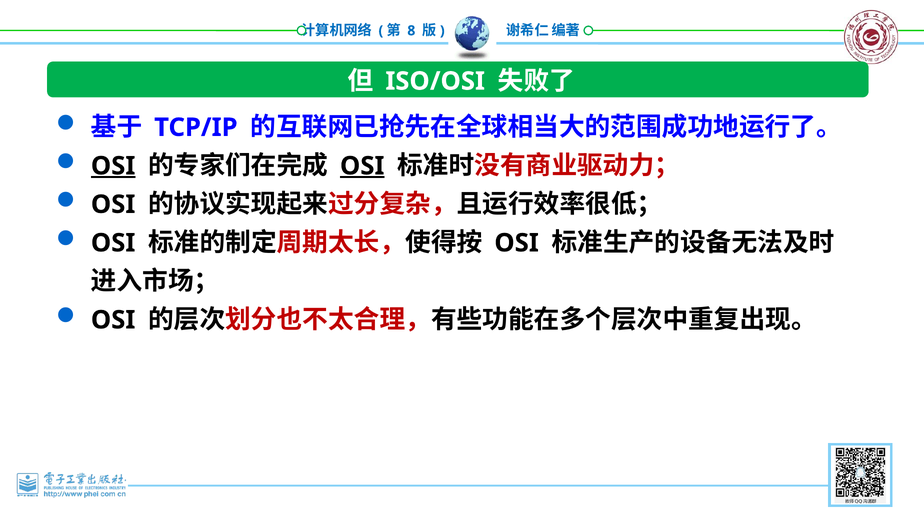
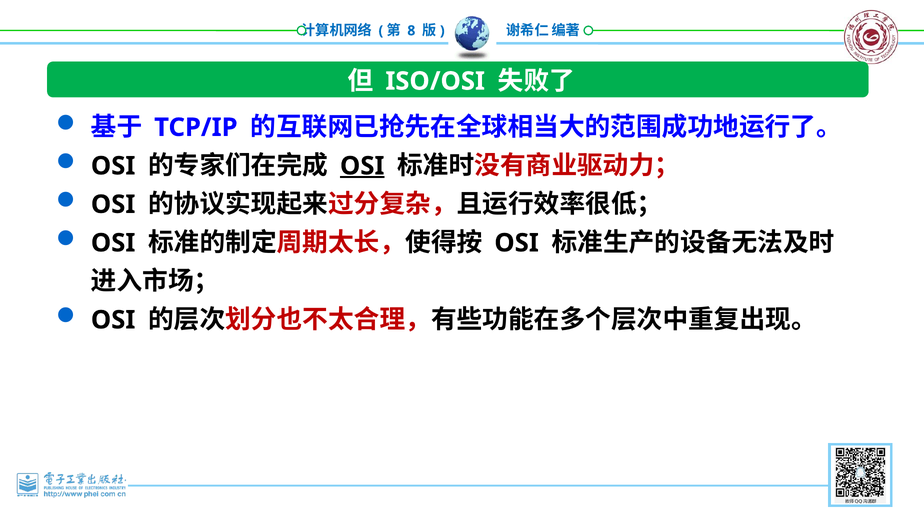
OSI at (113, 166) underline: present -> none
